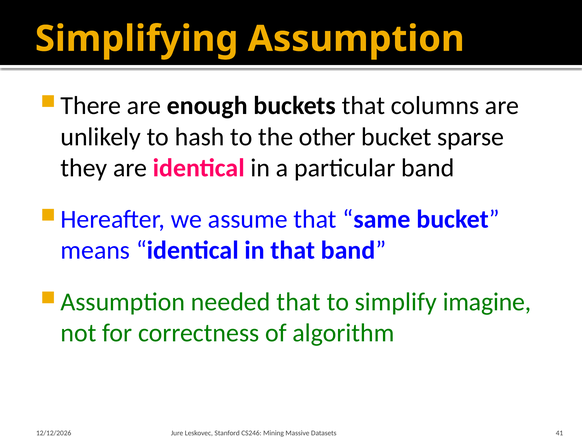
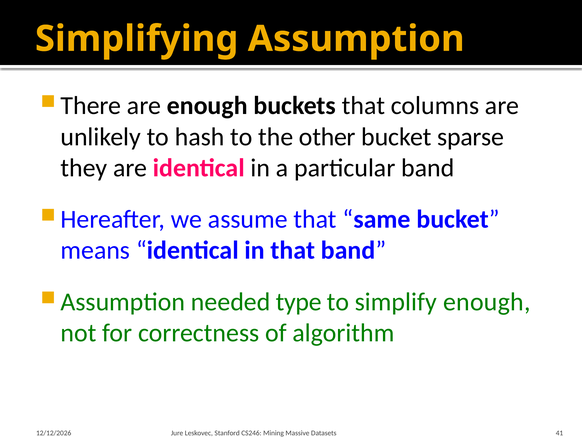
needed that: that -> type
simplify imagine: imagine -> enough
